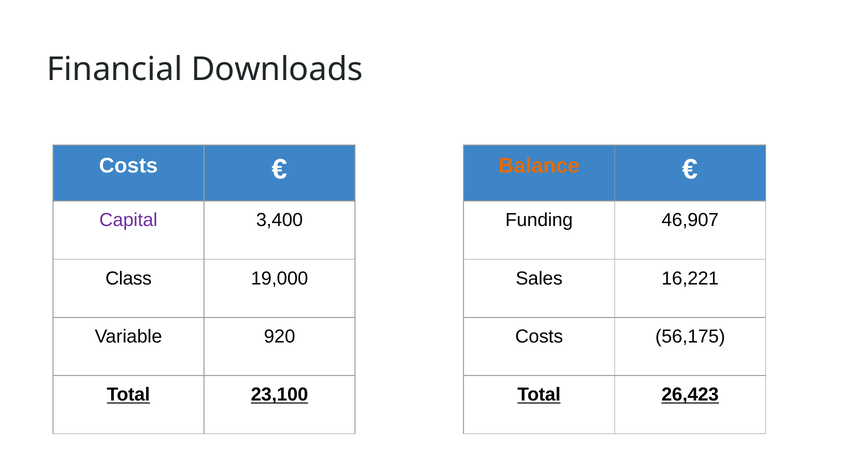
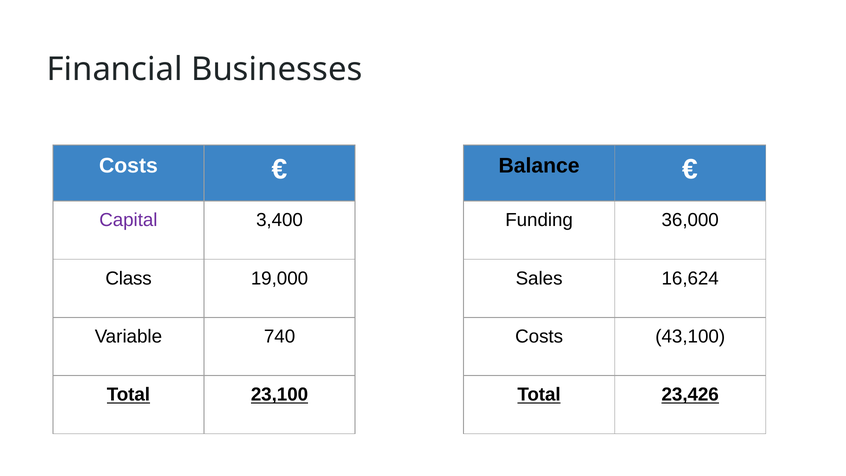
Downloads: Downloads -> Businesses
Balance colour: orange -> black
46,907: 46,907 -> 36,000
16,221: 16,221 -> 16,624
920: 920 -> 740
56,175: 56,175 -> 43,100
26,423: 26,423 -> 23,426
